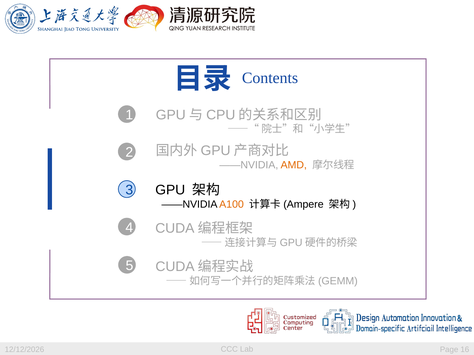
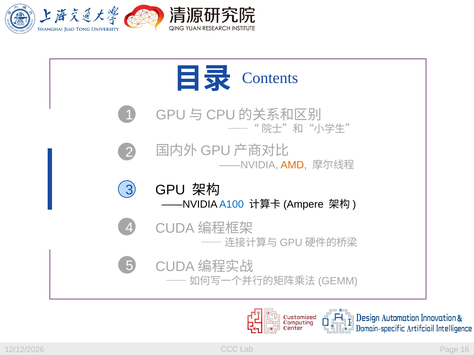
A100 colour: orange -> blue
